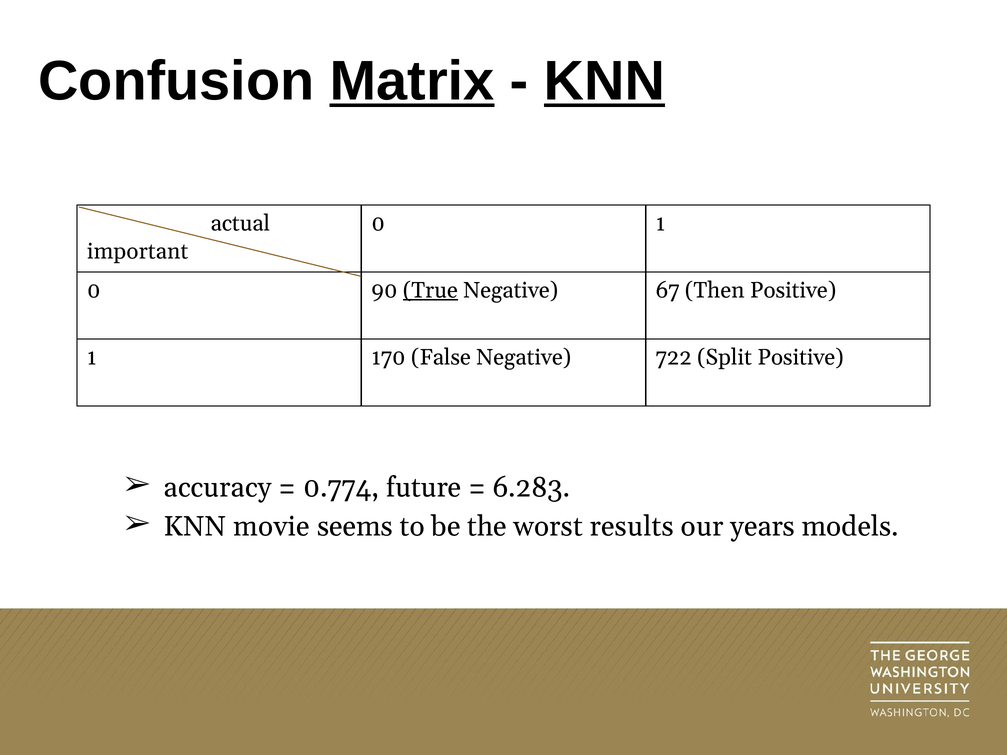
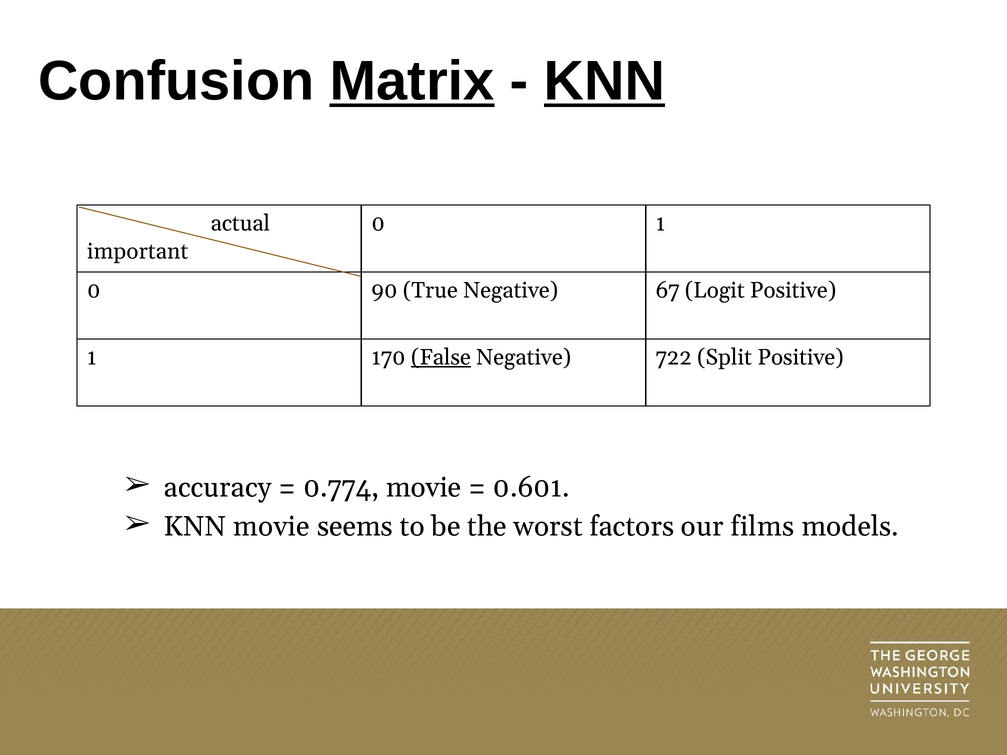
True underline: present -> none
Then: Then -> Logit
False underline: none -> present
0.774 future: future -> movie
6.283: 6.283 -> 0.601
results: results -> factors
years: years -> films
